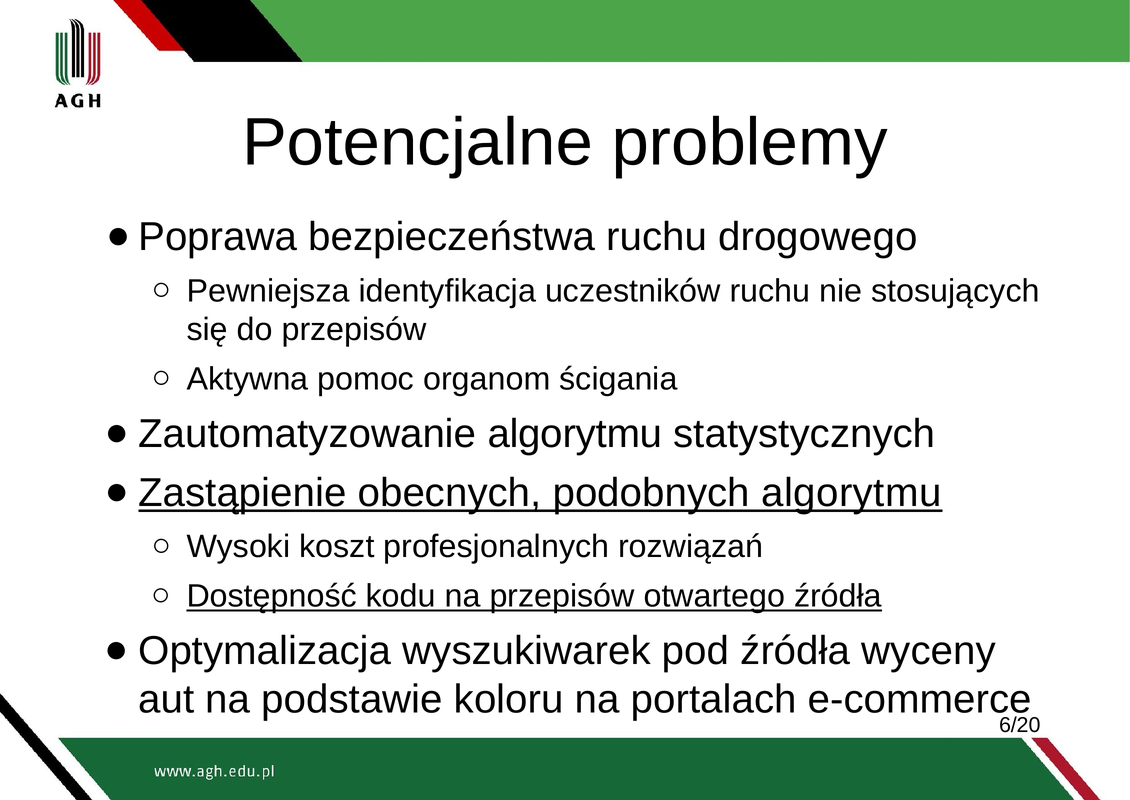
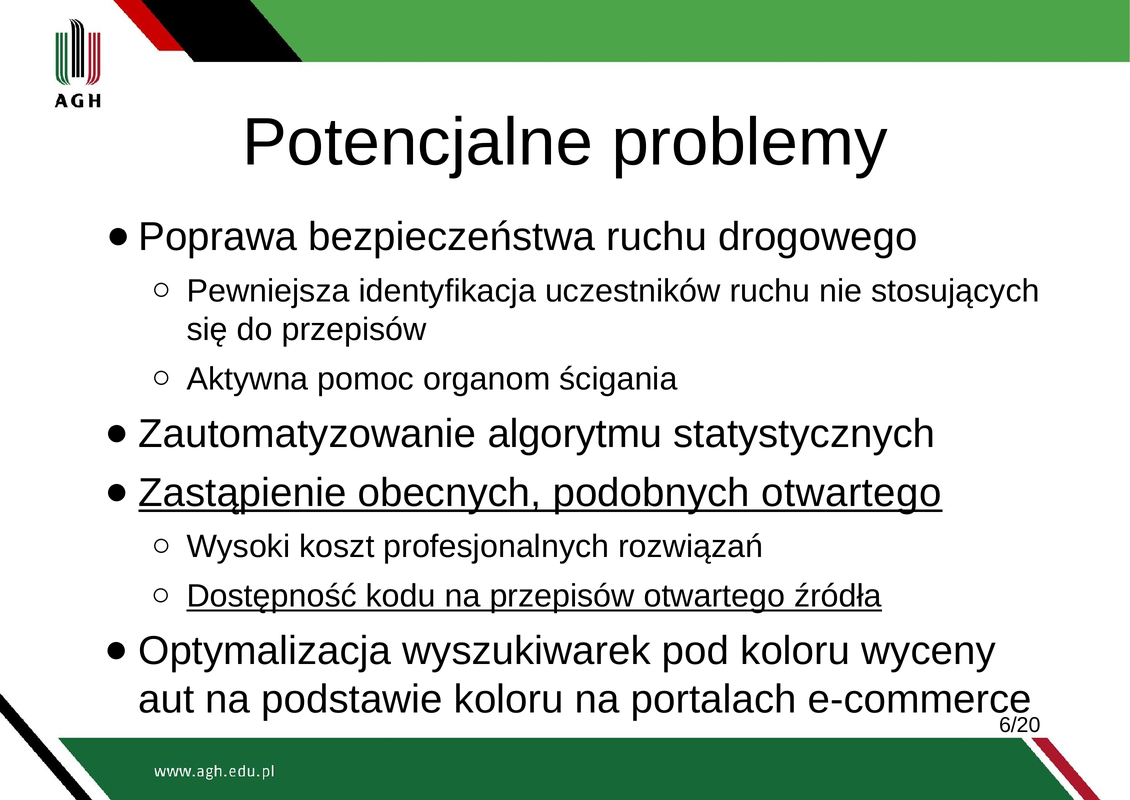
podobnych algorytmu: algorytmu -> otwartego
pod źródła: źródła -> koloru
